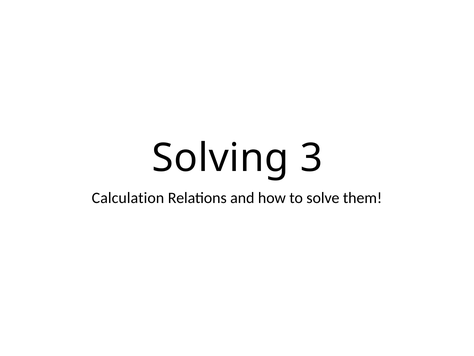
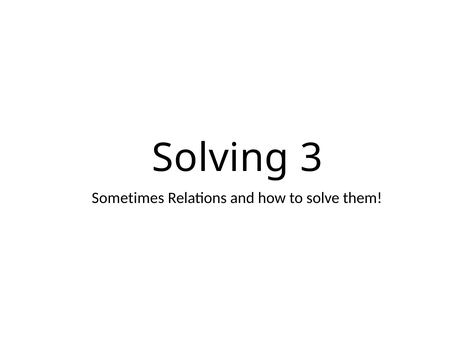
Calculation: Calculation -> Sometimes
